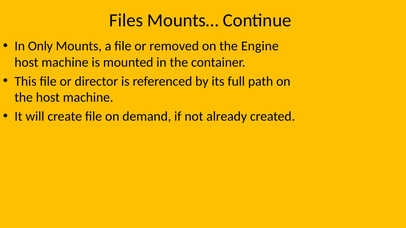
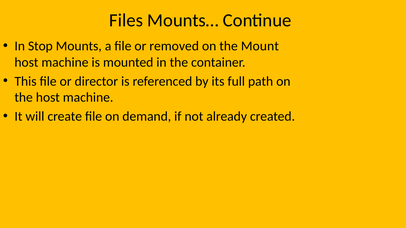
Only: Only -> Stop
Engine: Engine -> Mount
